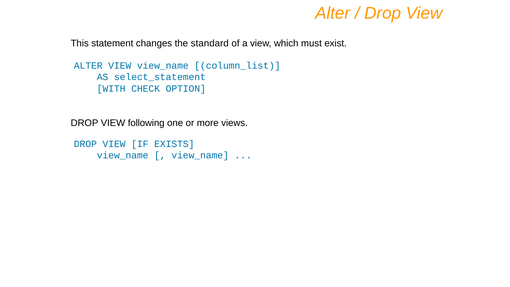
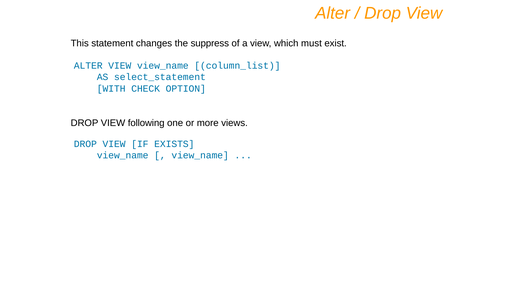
standard: standard -> suppress
